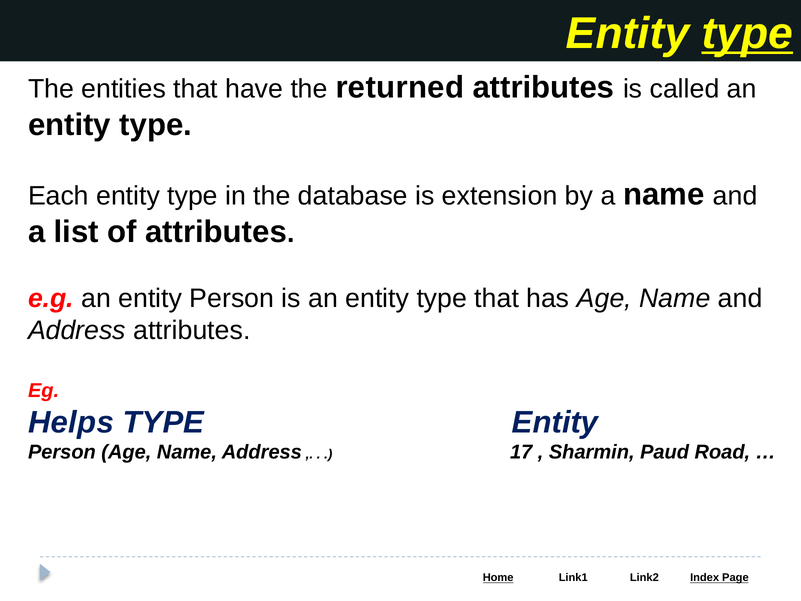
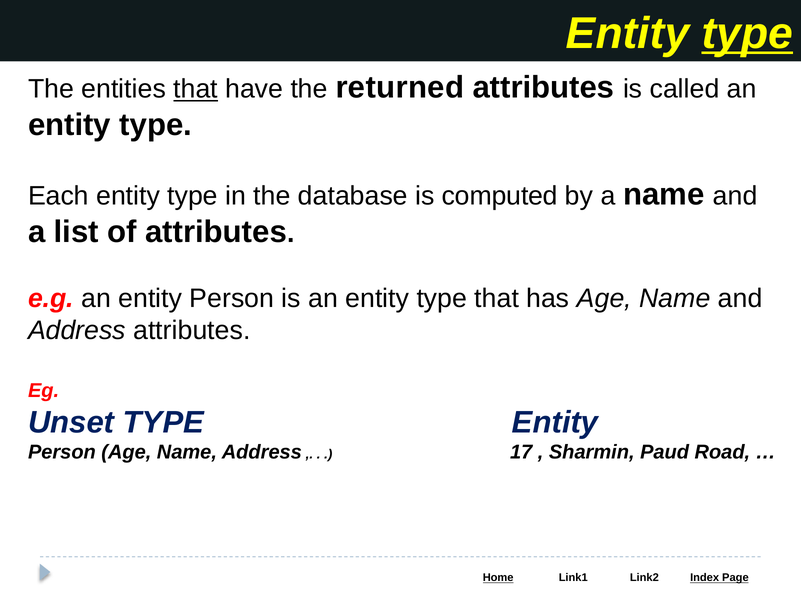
that at (196, 89) underline: none -> present
extension: extension -> computed
Helps: Helps -> Unset
